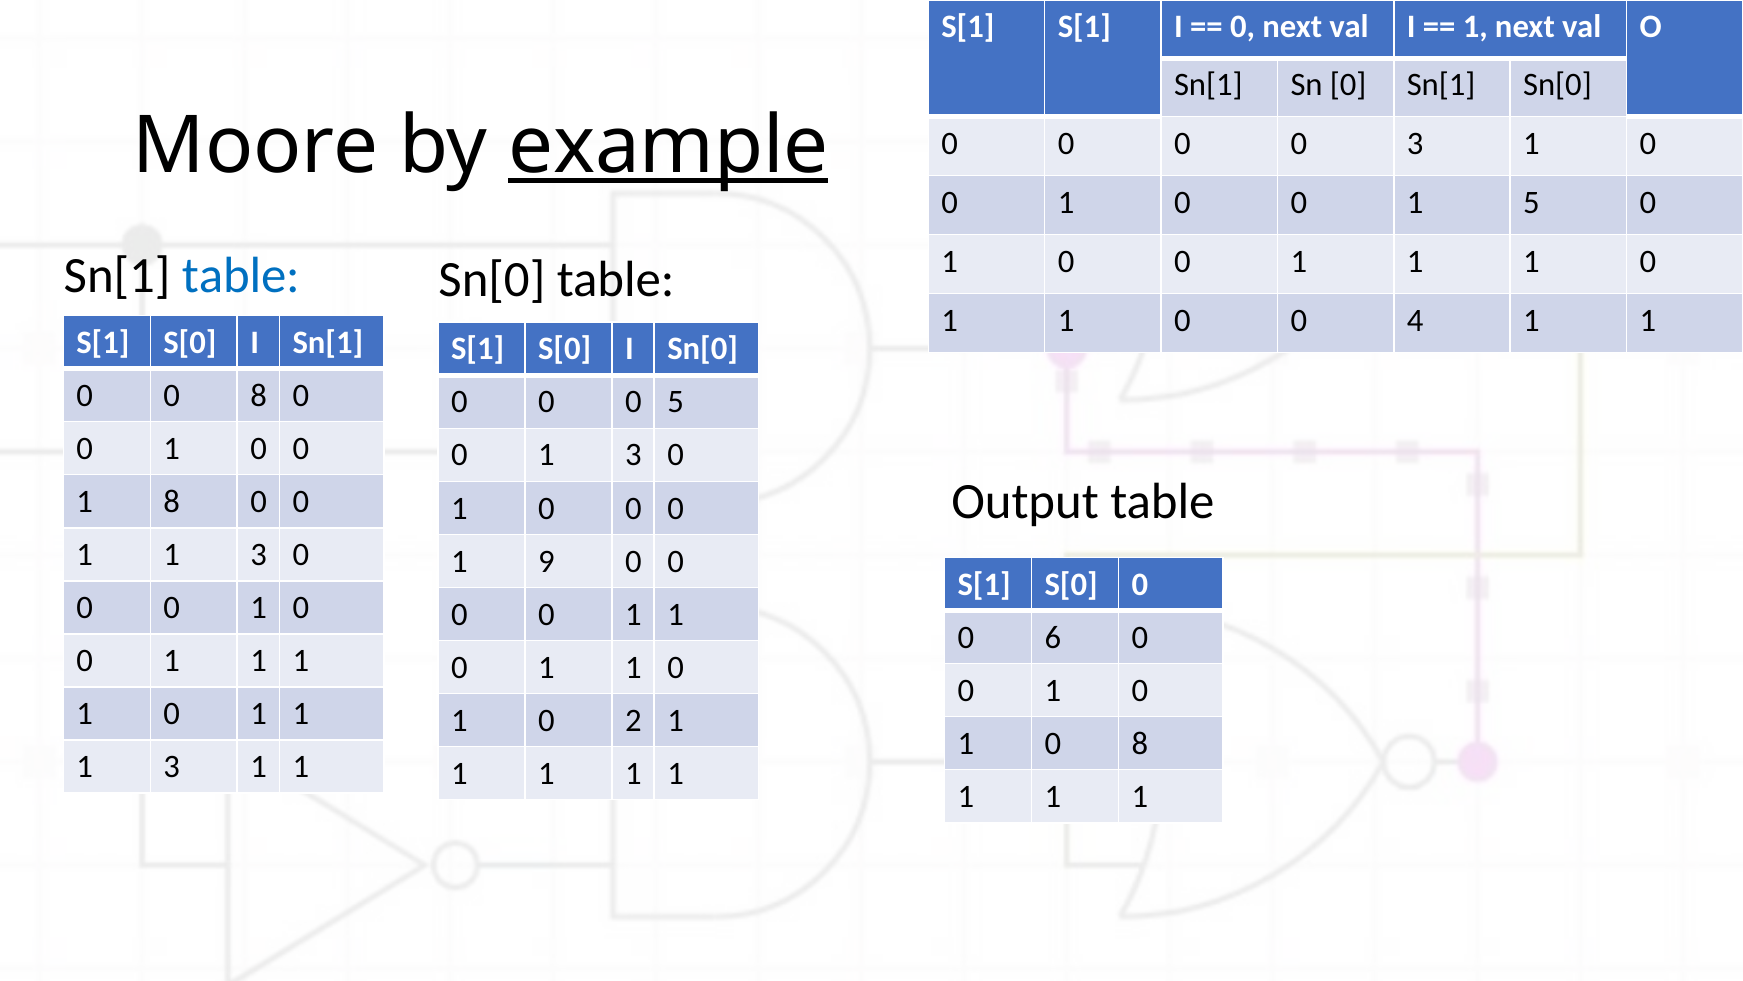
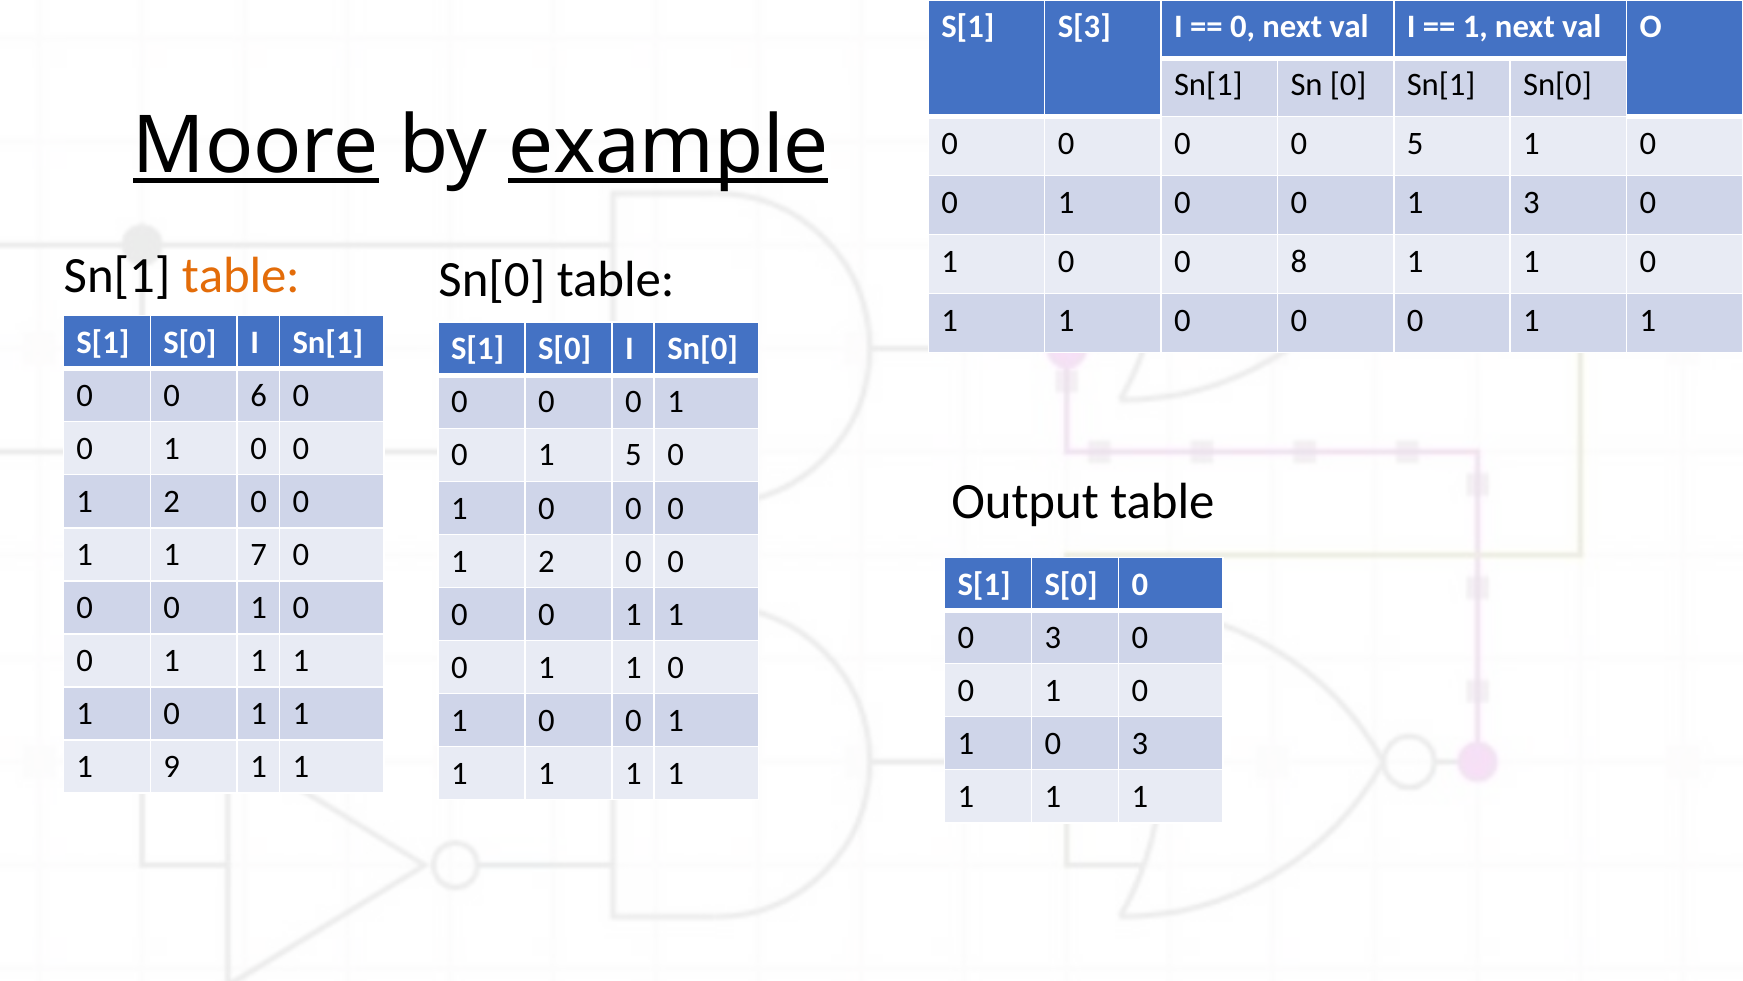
S[1 S[1: S[1 -> S[3
Moore underline: none -> present
0 3: 3 -> 5
1 5: 5 -> 3
1 at (1299, 261): 1 -> 8
table at (241, 275) colour: blue -> orange
4 at (1415, 320): 4 -> 0
0 0 8: 8 -> 6
5 at (676, 402): 5 -> 1
0 1 3: 3 -> 5
8 at (172, 501): 8 -> 2
3 at (259, 554): 3 -> 7
9 at (546, 561): 9 -> 2
6 at (1053, 637): 6 -> 3
2 at (633, 720): 2 -> 0
1 0 8: 8 -> 3
3 at (172, 766): 3 -> 9
